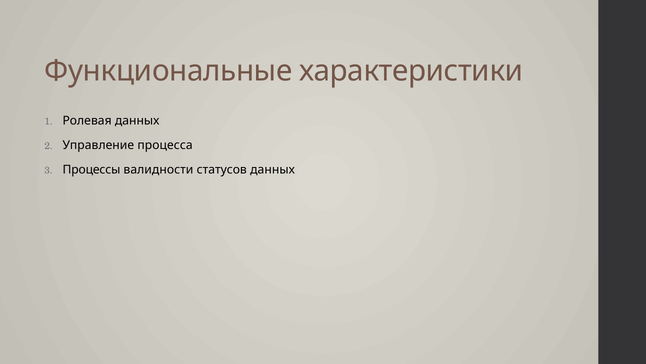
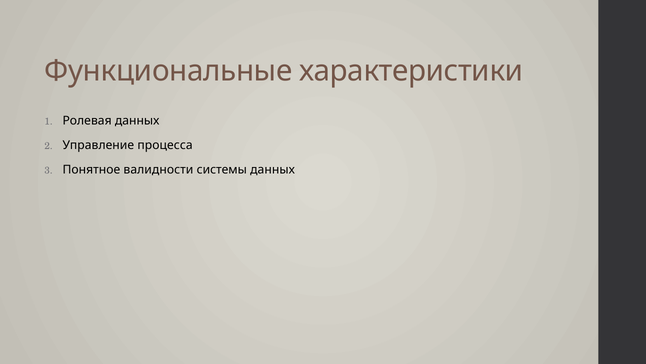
Процессы: Процессы -> Понятное
статусов: статусов -> системы
